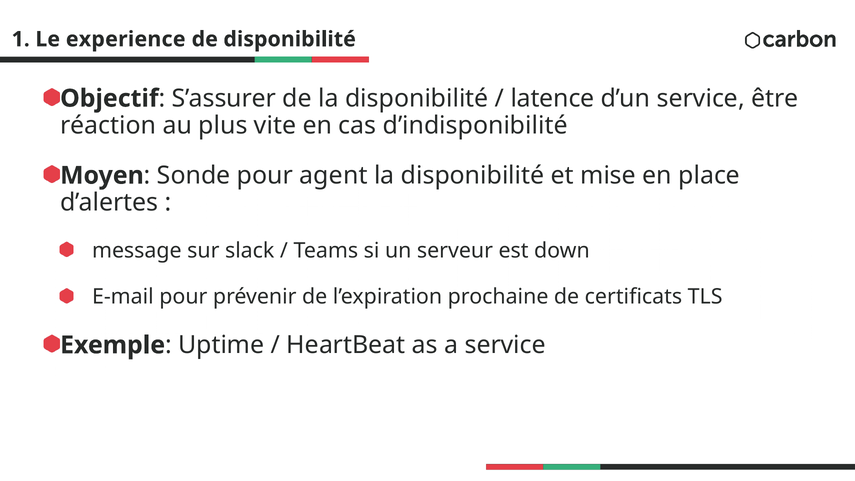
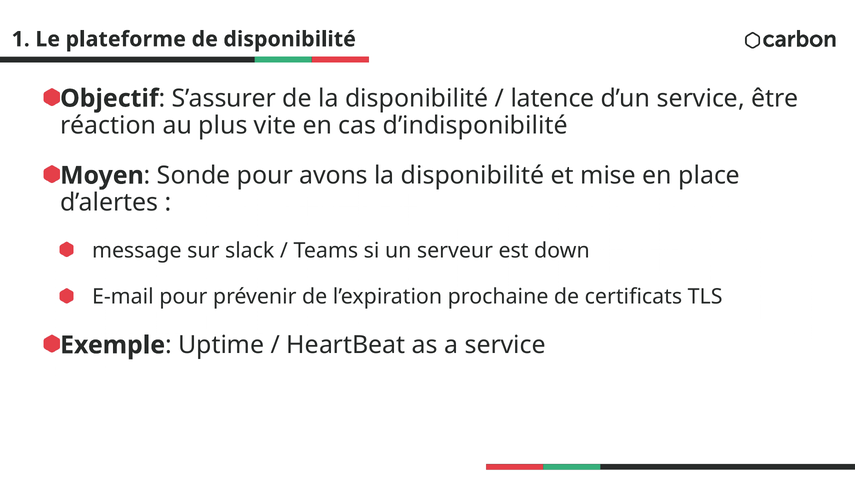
experience: experience -> plateforme
agent: agent -> avons
